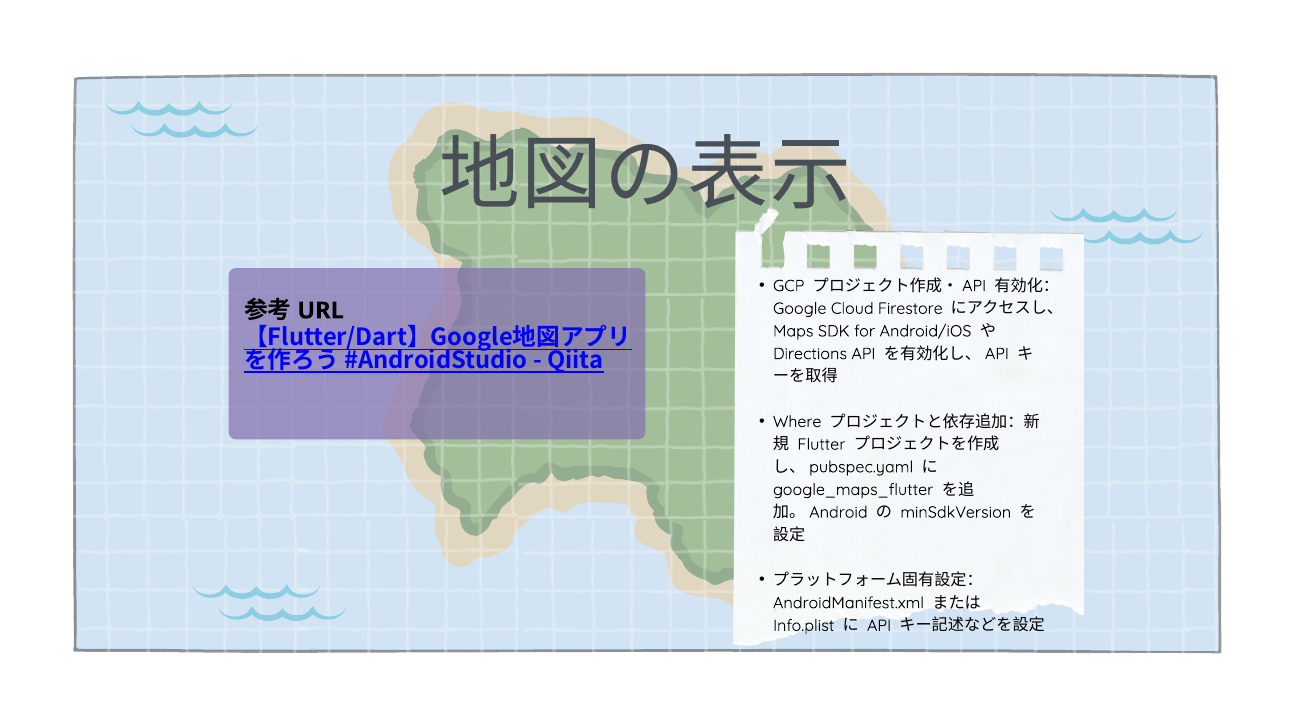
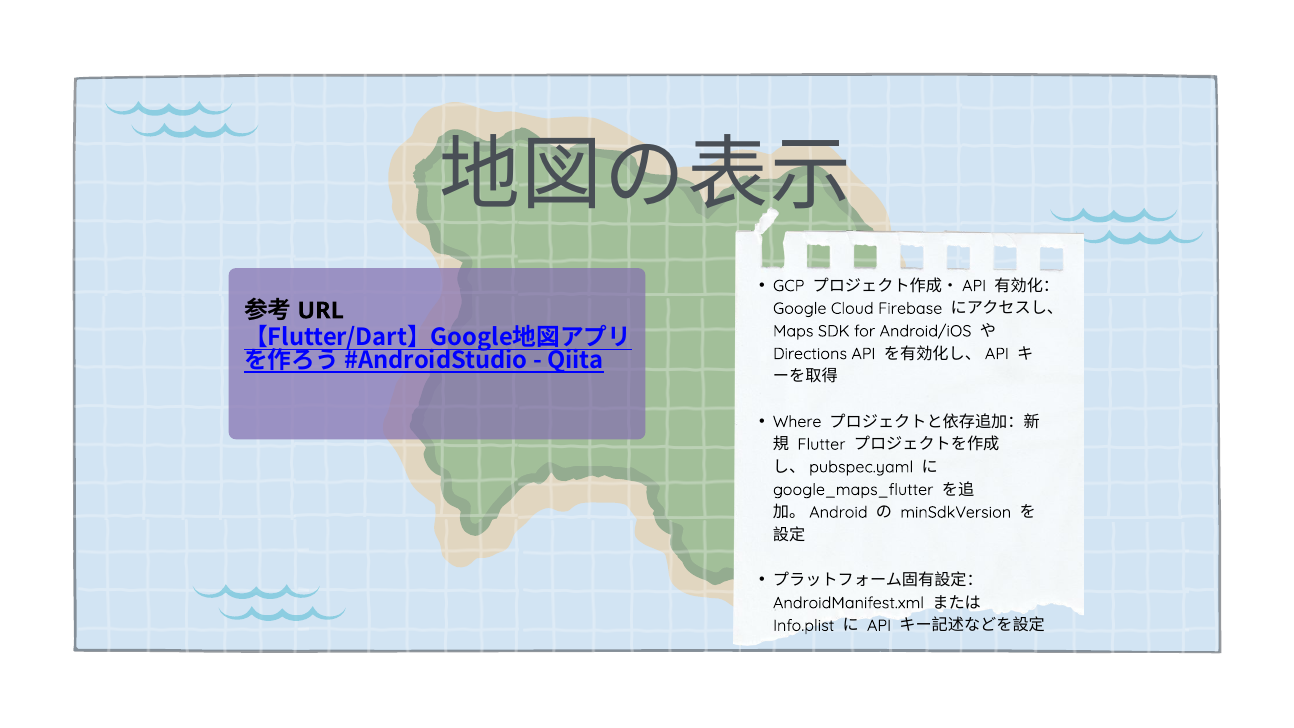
Firestore: Firestore -> Firebase
